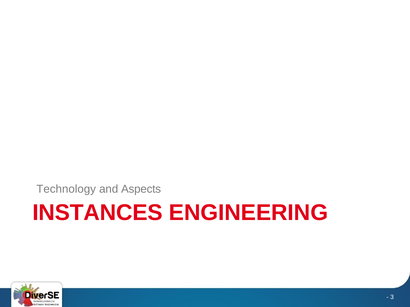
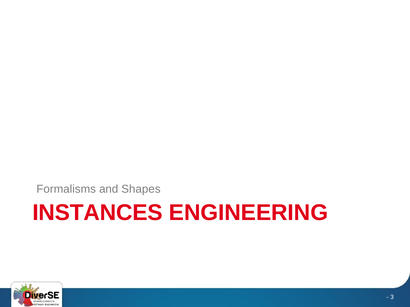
Technology: Technology -> Formalisms
Aspects: Aspects -> Shapes
